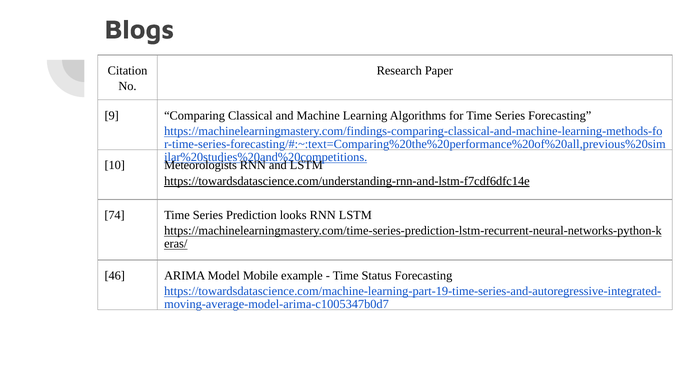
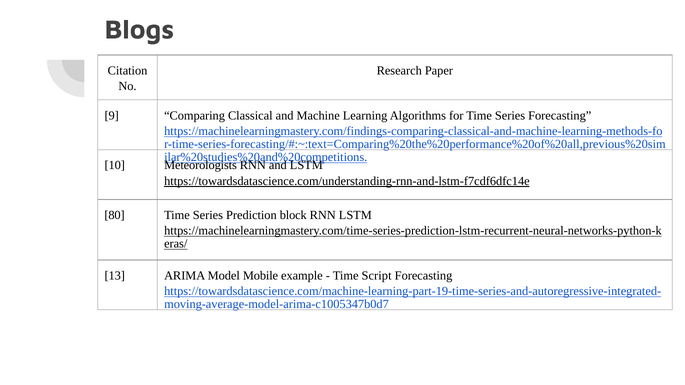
74: 74 -> 80
looks: looks -> block
46: 46 -> 13
Status: Status -> Script
